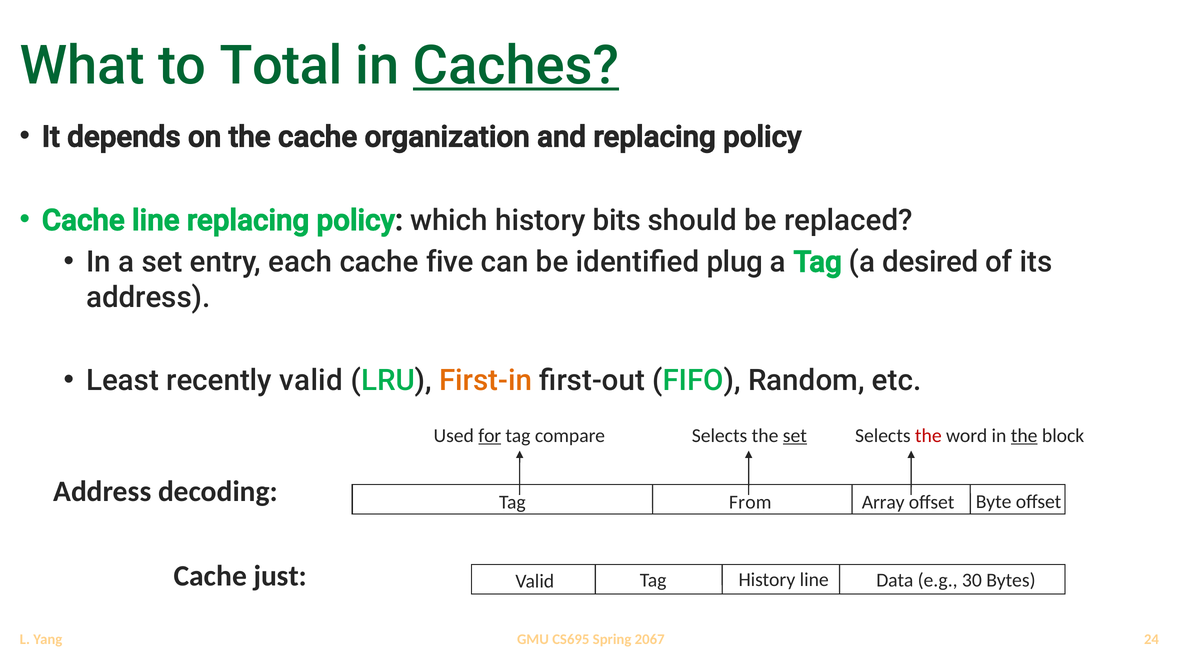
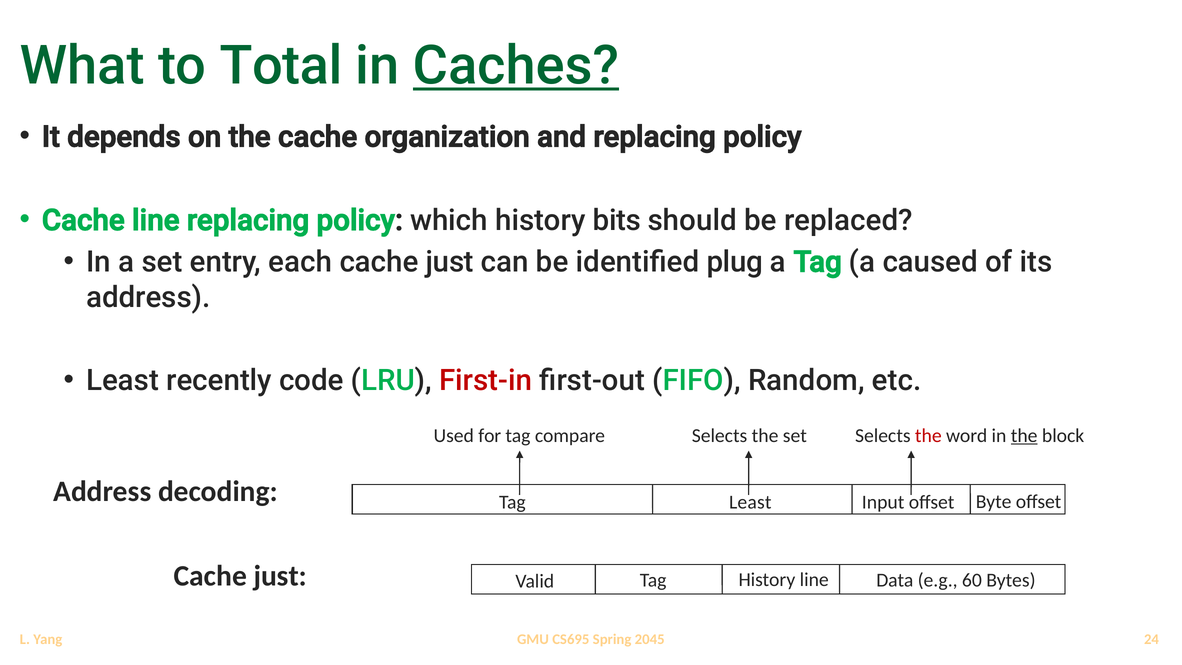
each cache five: five -> just
desired: desired -> caused
recently valid: valid -> code
First-in colour: orange -> red
for underline: present -> none
set at (795, 435) underline: present -> none
From at (750, 502): From -> Least
Array: Array -> Input
30: 30 -> 60
2067: 2067 -> 2045
